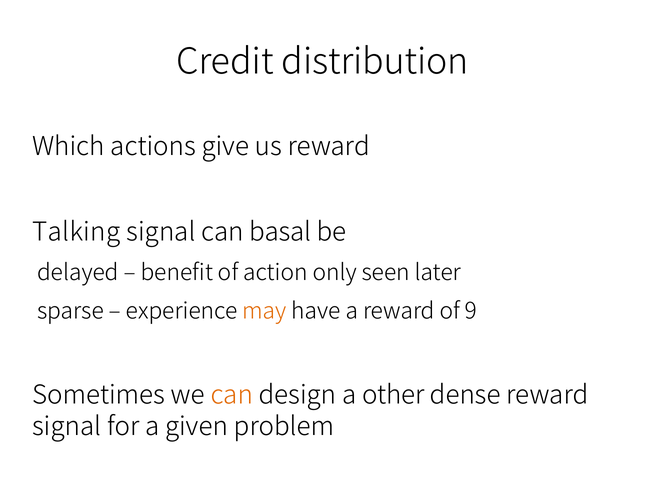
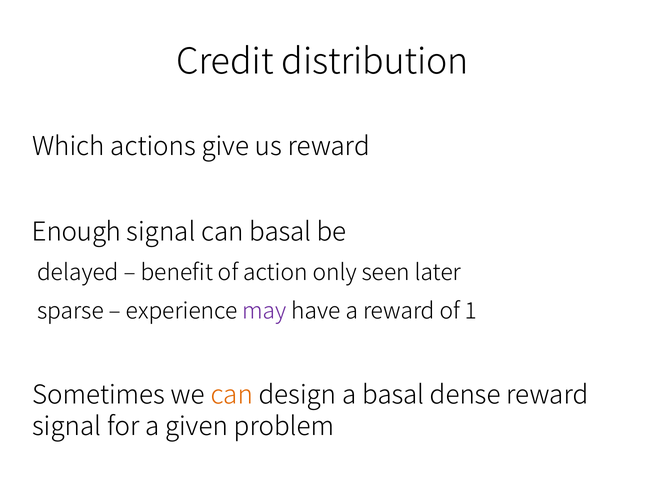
Talking: Talking -> Enough
may colour: orange -> purple
9: 9 -> 1
a other: other -> basal
